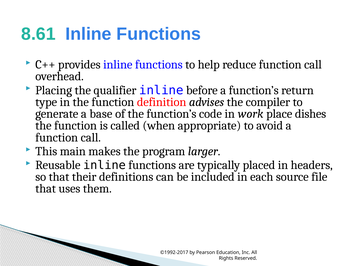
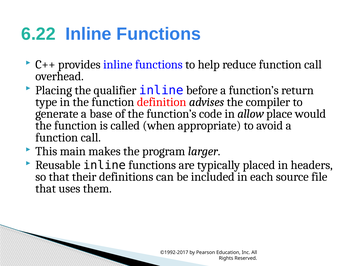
8.61: 8.61 -> 6.22
work: work -> allow
dishes: dishes -> would
